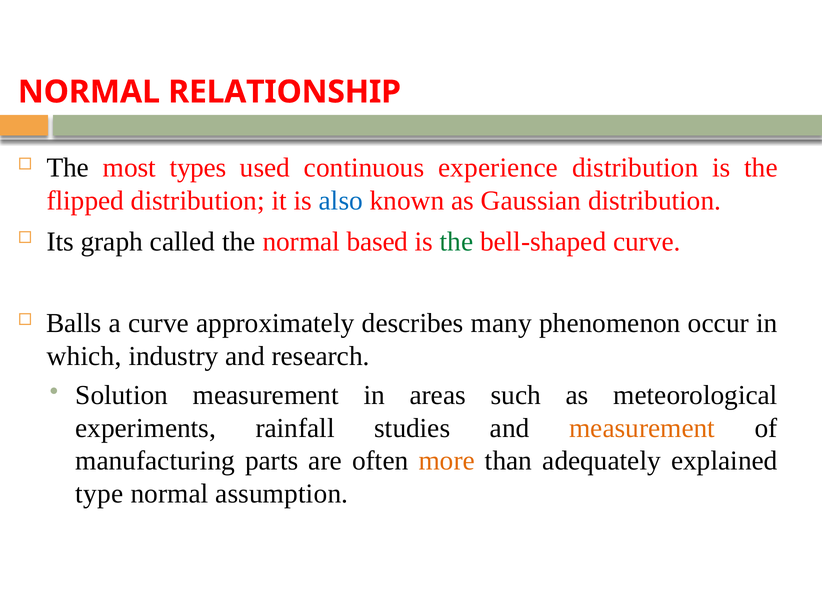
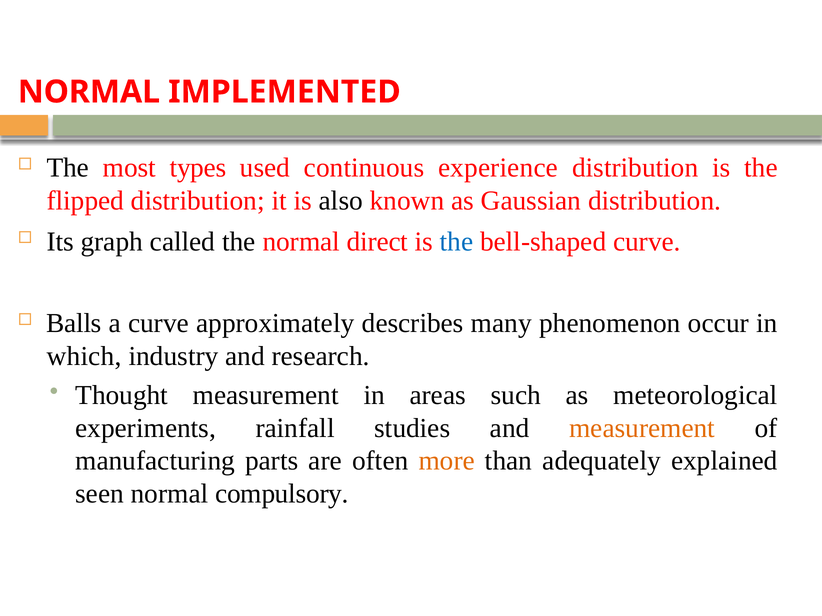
RELATIONSHIP: RELATIONSHIP -> IMPLEMENTED
also colour: blue -> black
based: based -> direct
the at (456, 242) colour: green -> blue
Solution: Solution -> Thought
type: type -> seen
assumption: assumption -> compulsory
